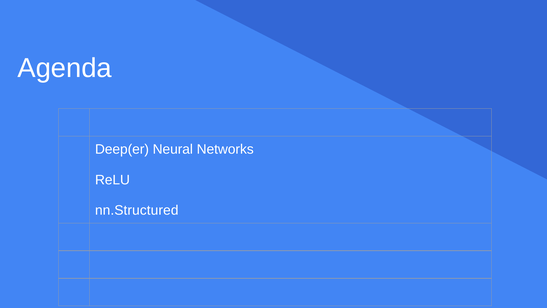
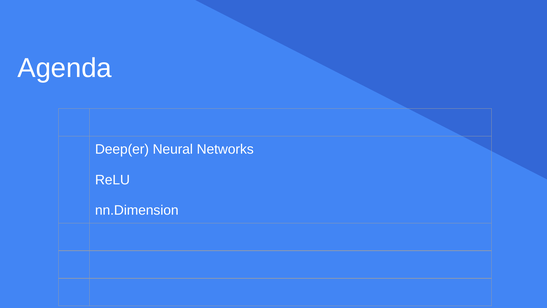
nn.Structured: nn.Structured -> nn.Dimension
